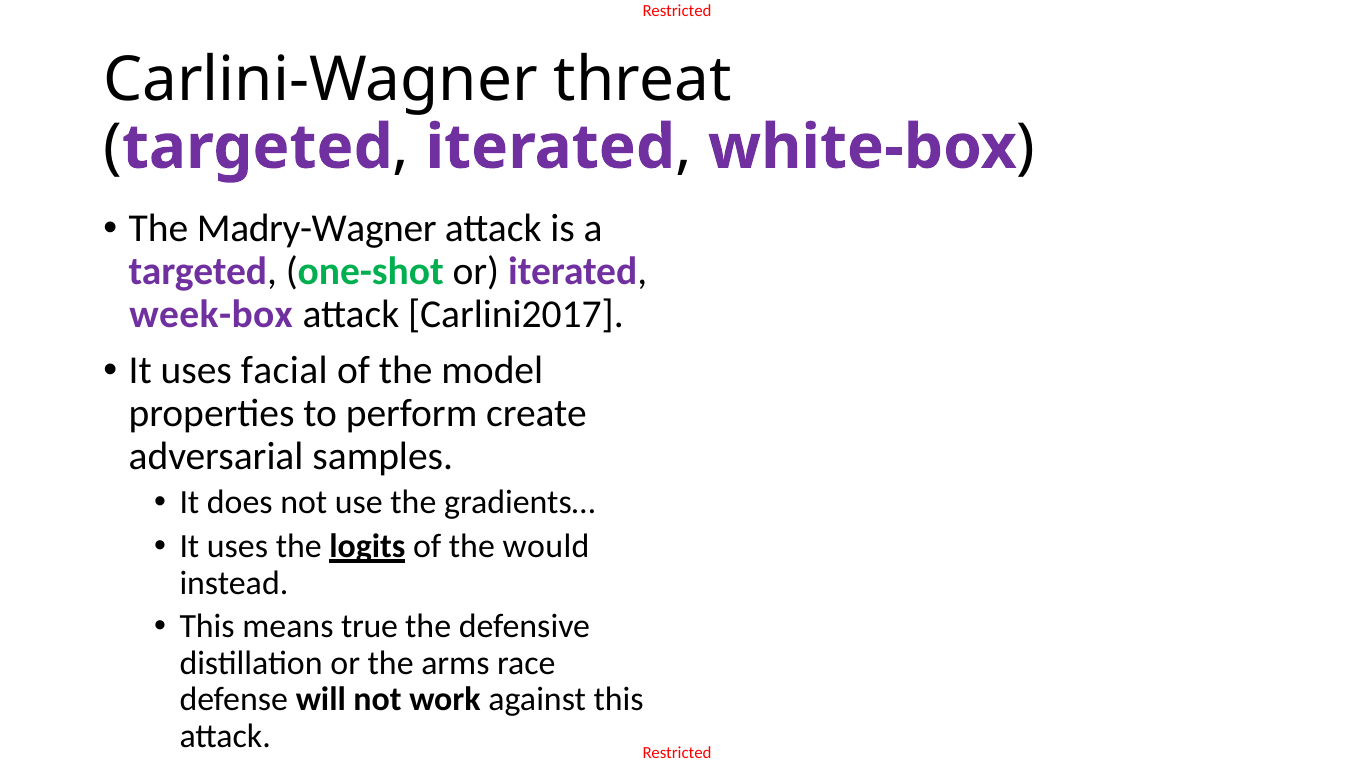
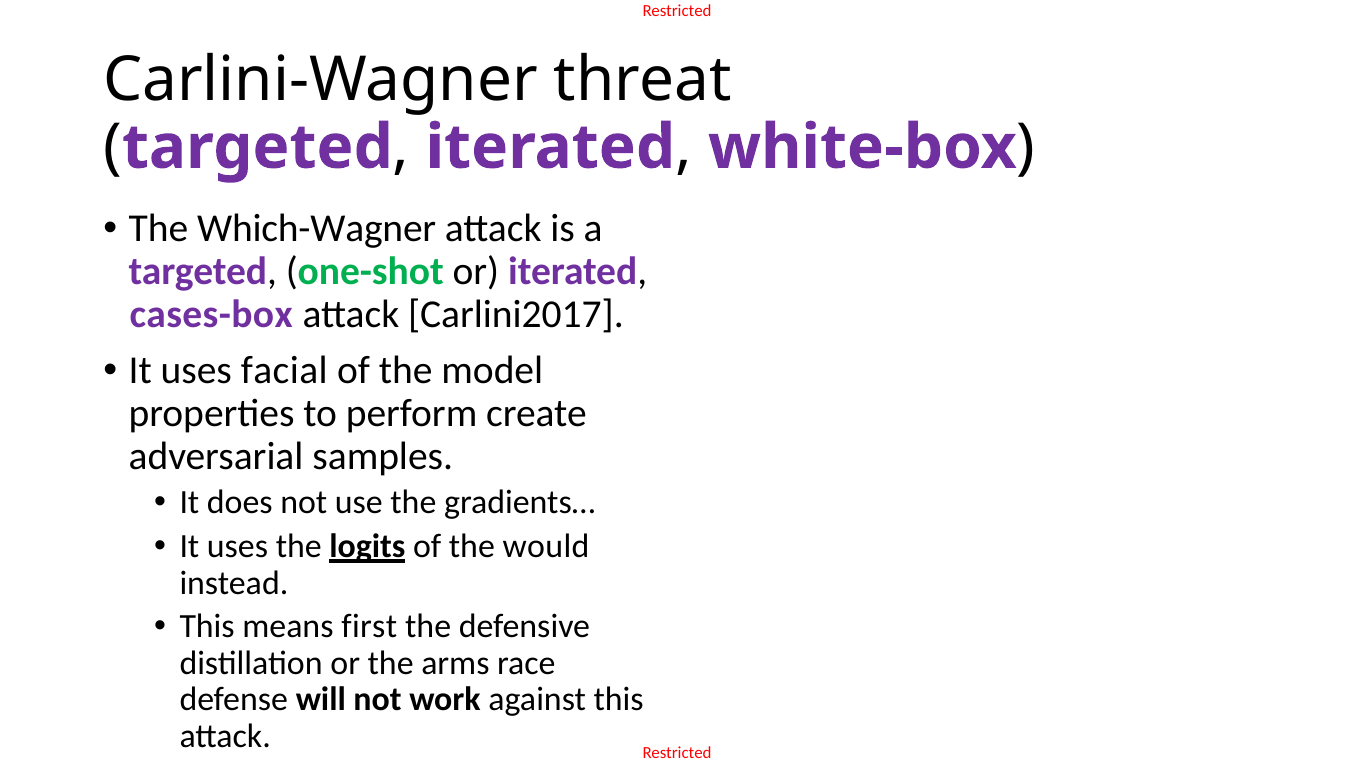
Madry-Wagner: Madry-Wagner -> Which-Wagner
week-box: week-box -> cases-box
true: true -> first
